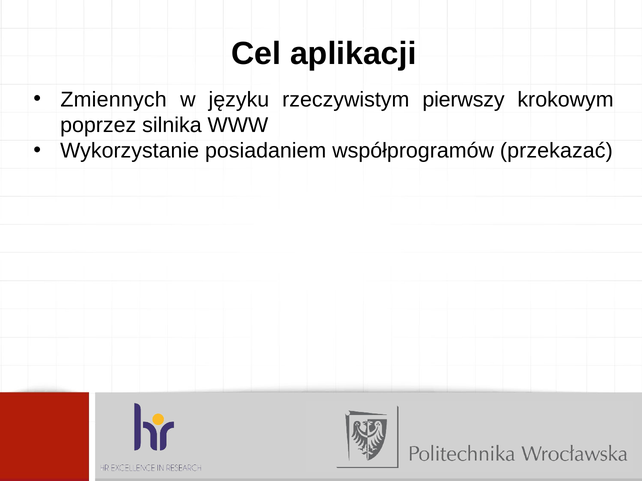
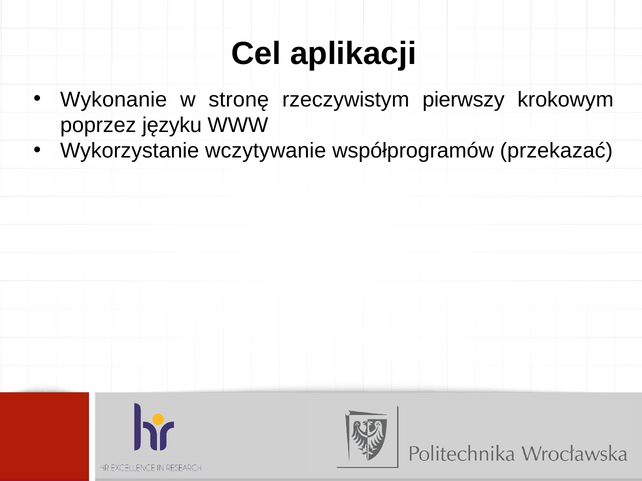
Zmiennych: Zmiennych -> Wykonanie
języku: języku -> stronę
silnika: silnika -> języku
posiadaniem: posiadaniem -> wczytywanie
